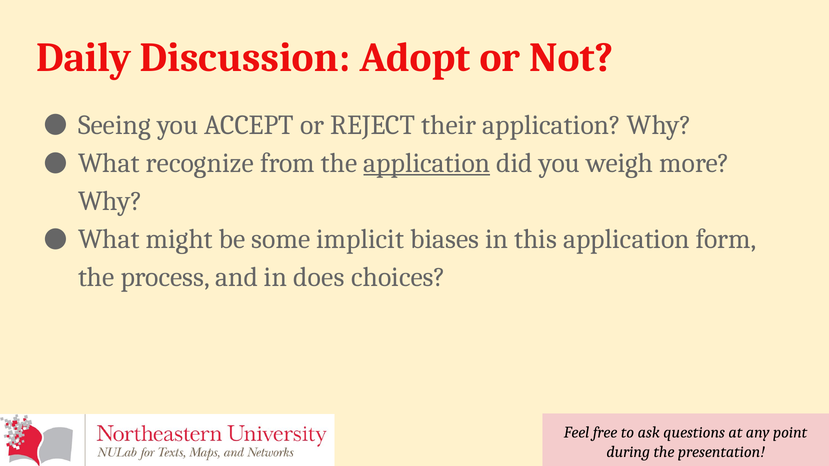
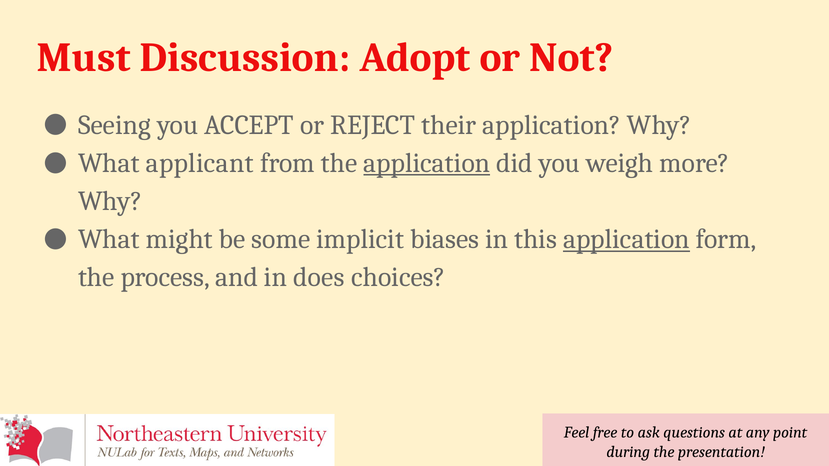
Daily: Daily -> Must
recognize: recognize -> applicant
application at (626, 239) underline: none -> present
